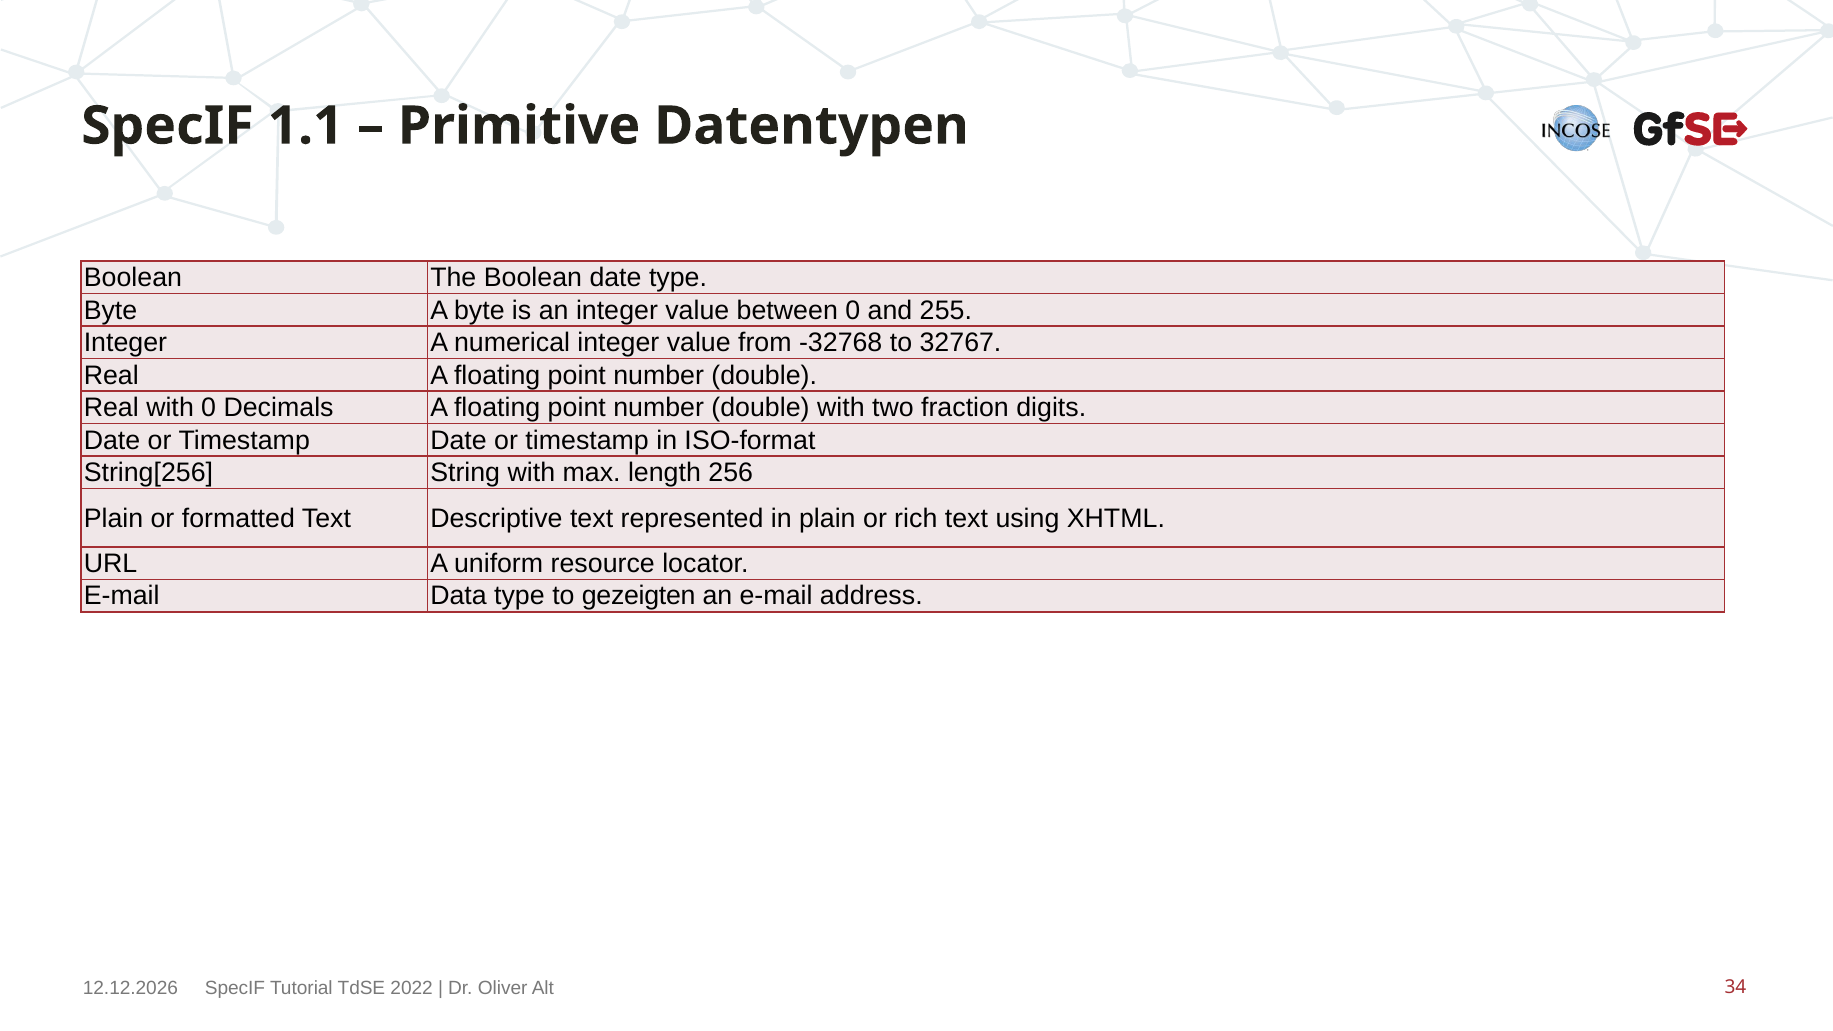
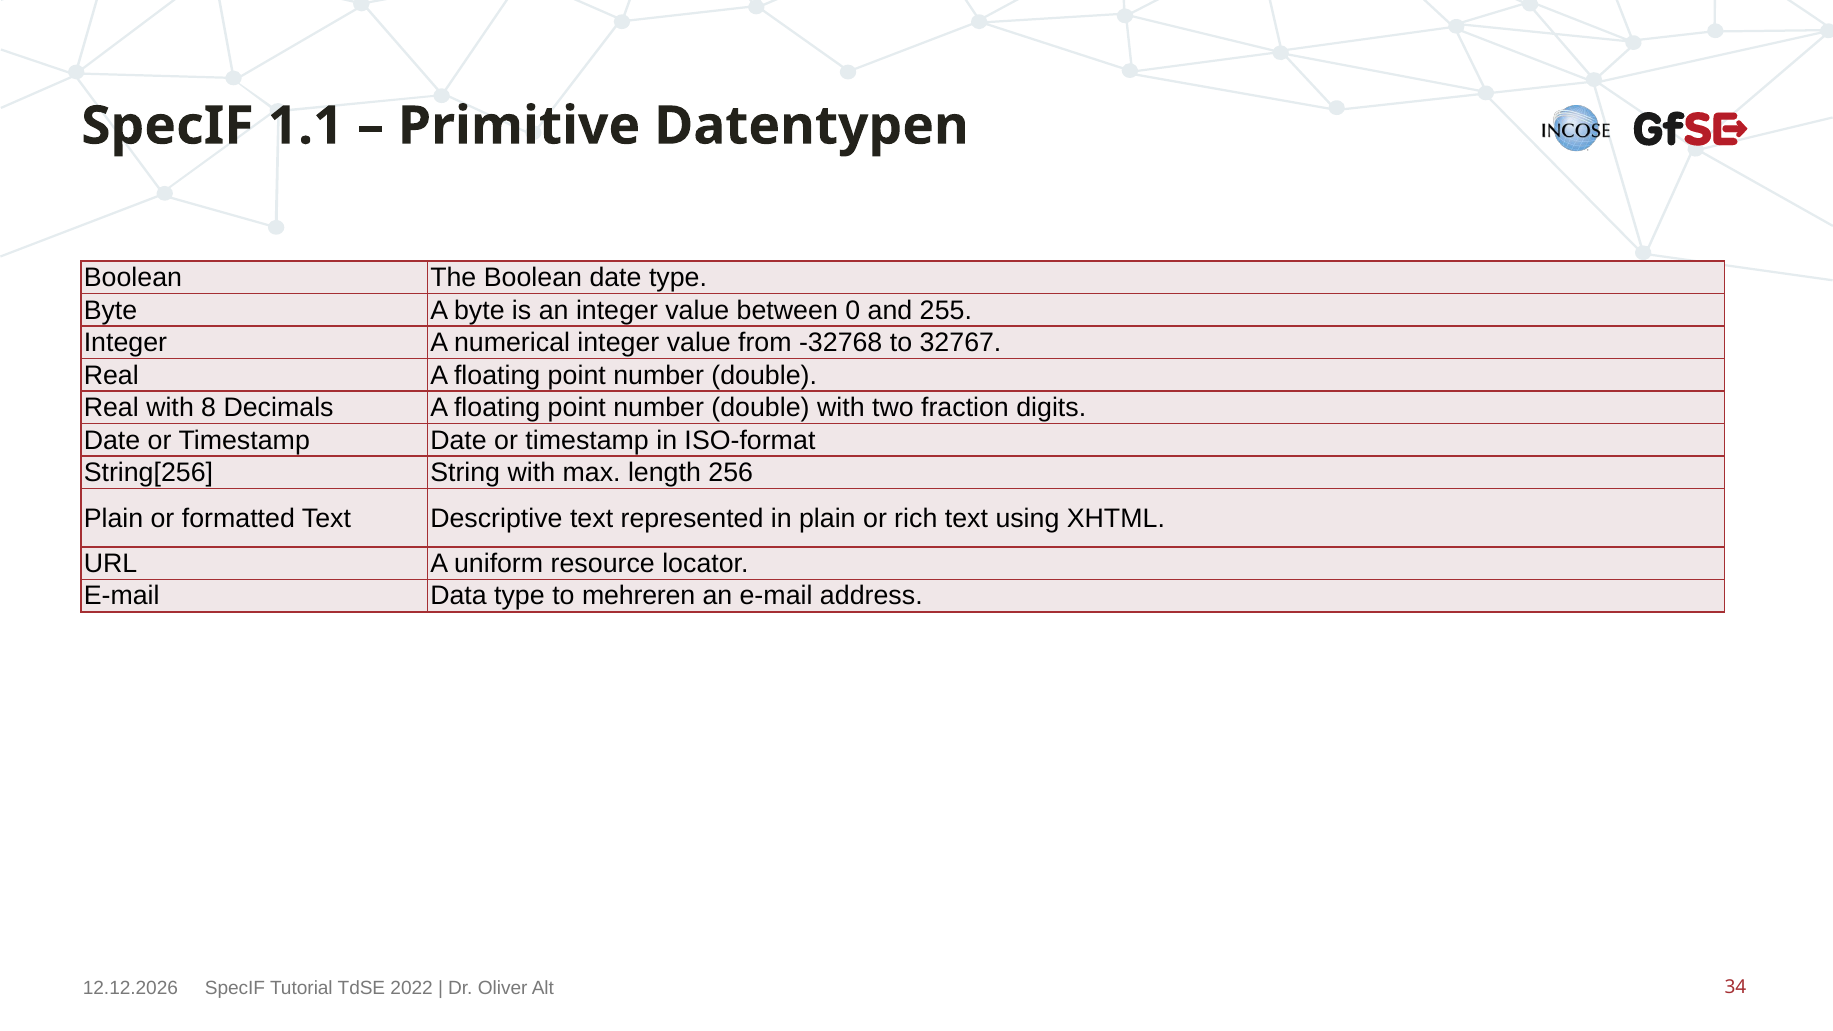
with 0: 0 -> 8
gezeigten: gezeigten -> mehreren
